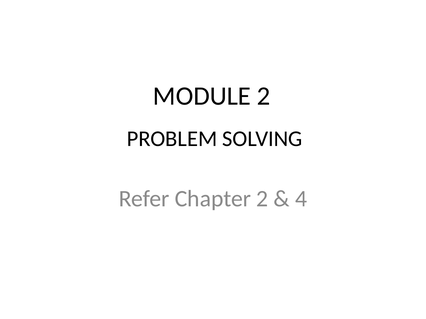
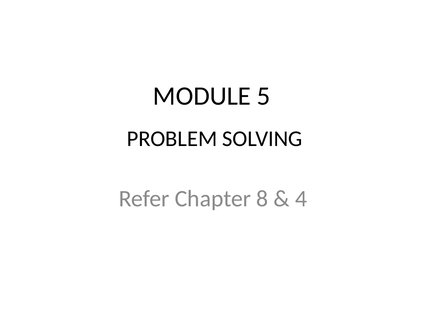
MODULE 2: 2 -> 5
Chapter 2: 2 -> 8
